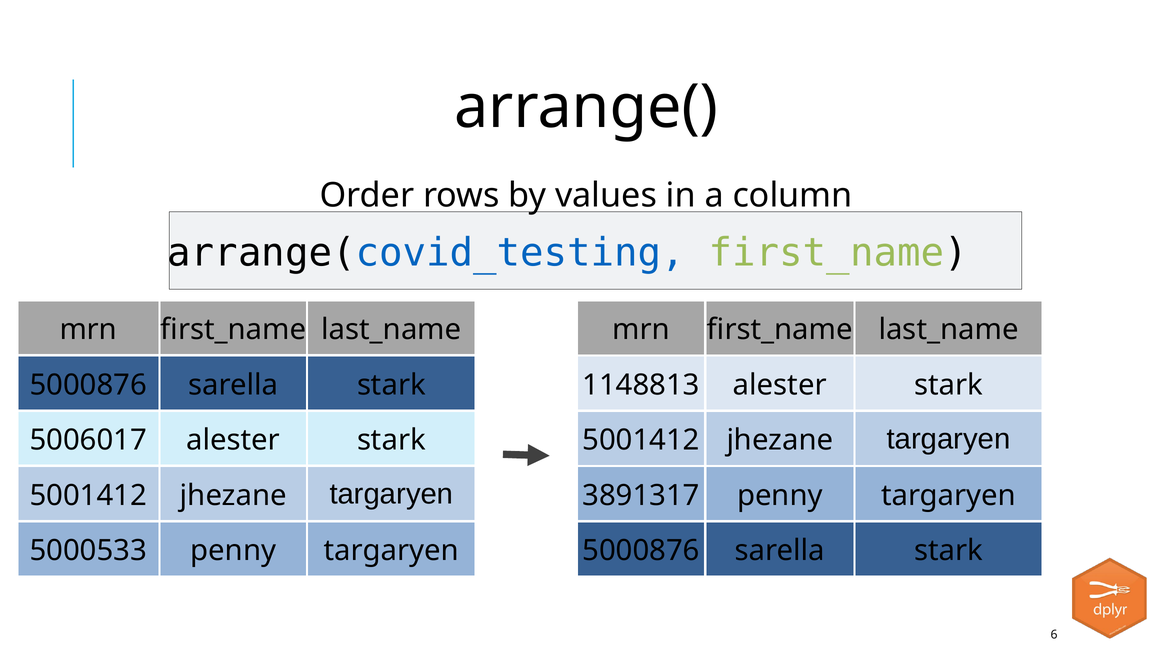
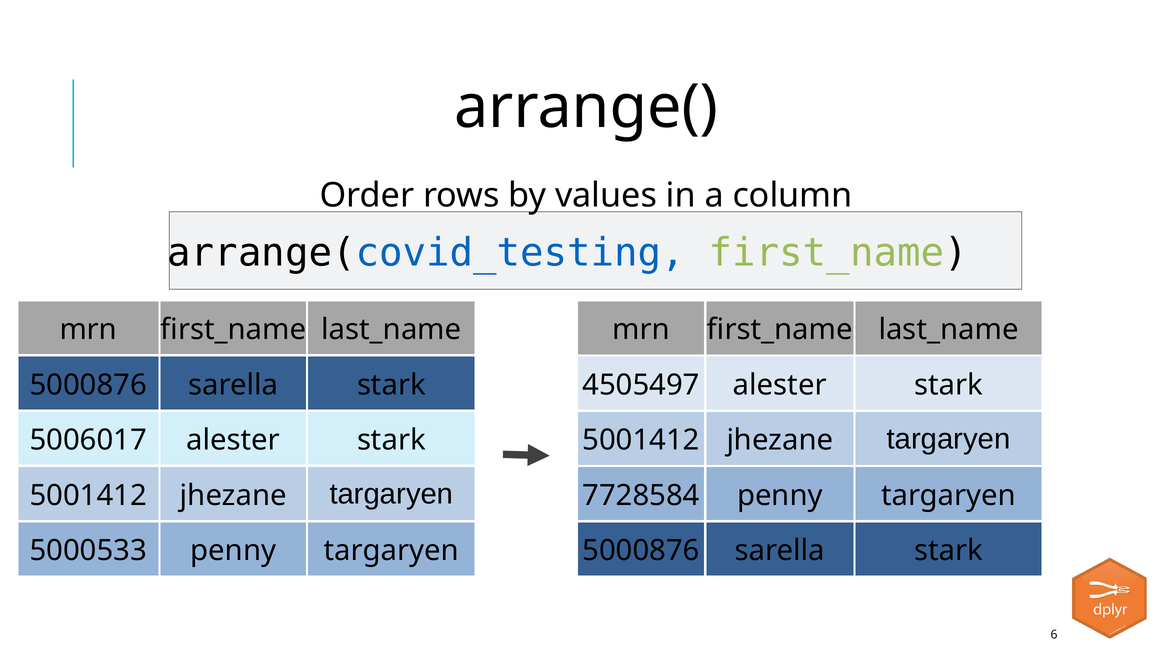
1148813: 1148813 -> 4505497
3891317: 3891317 -> 7728584
